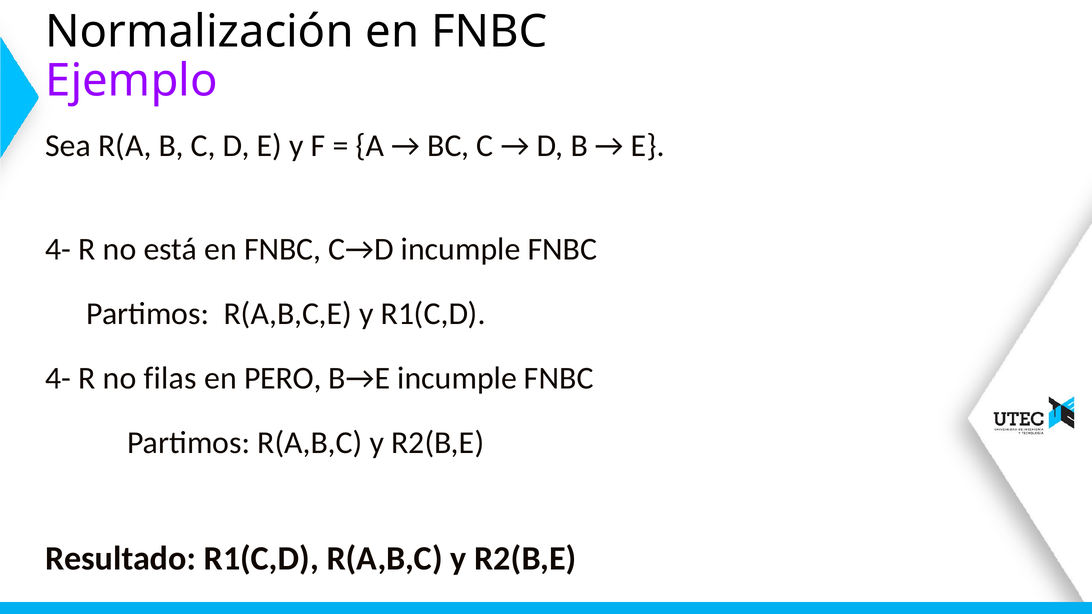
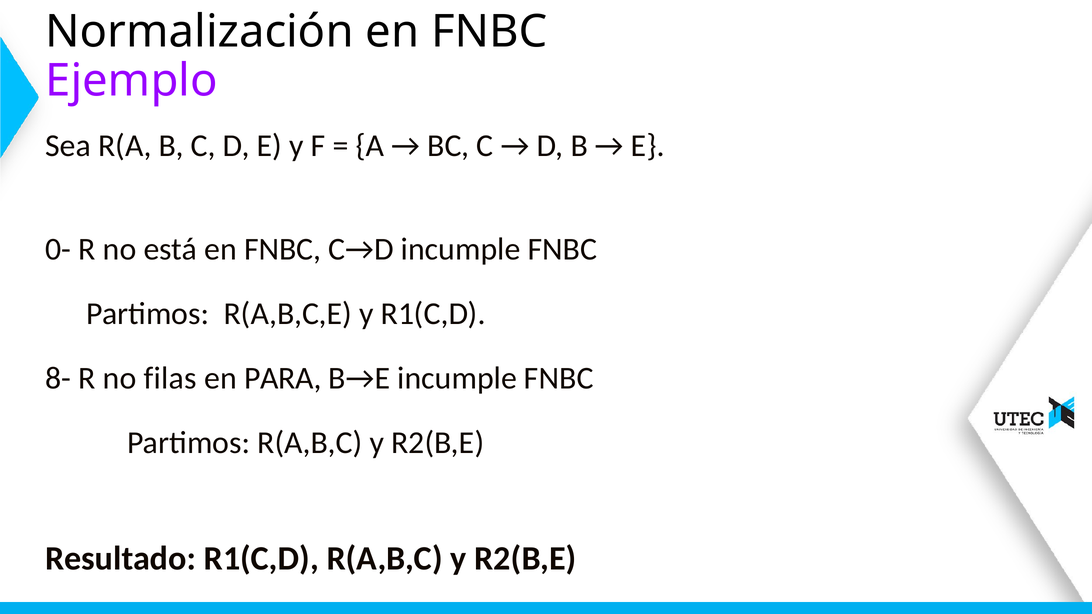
4- at (58, 249): 4- -> 0-
4- at (58, 378): 4- -> 8-
PERO: PERO -> PARA
